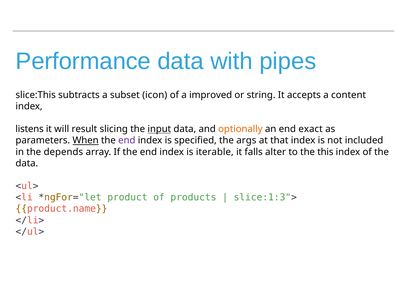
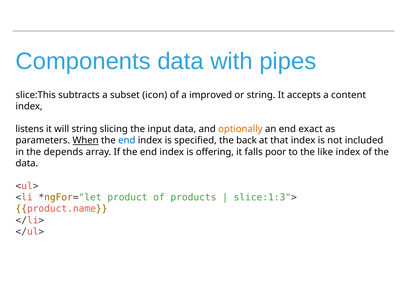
Performance: Performance -> Components
will result: result -> string
input underline: present -> none
end at (127, 141) colour: purple -> blue
args: args -> back
iterable: iterable -> offering
alter: alter -> poor
this: this -> like
